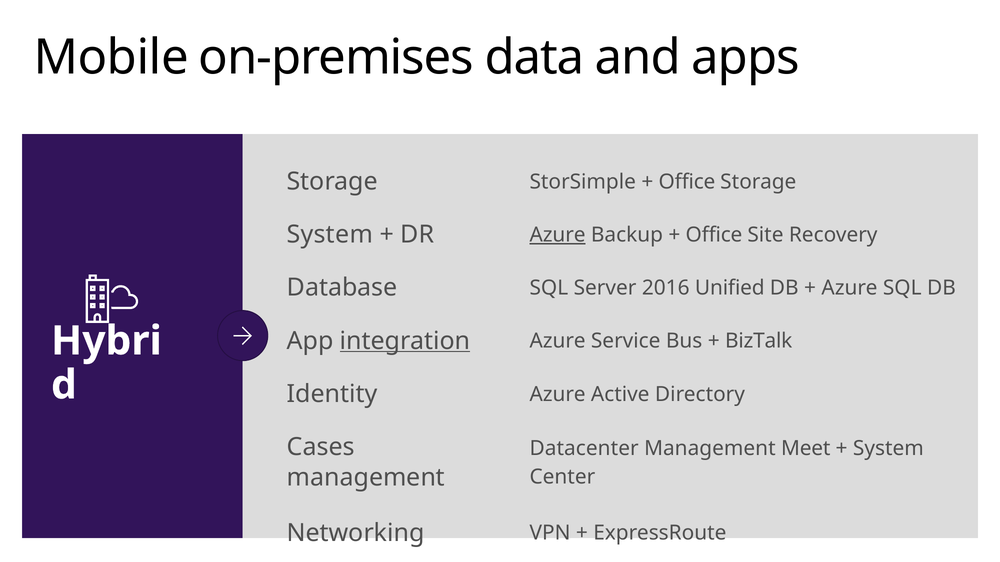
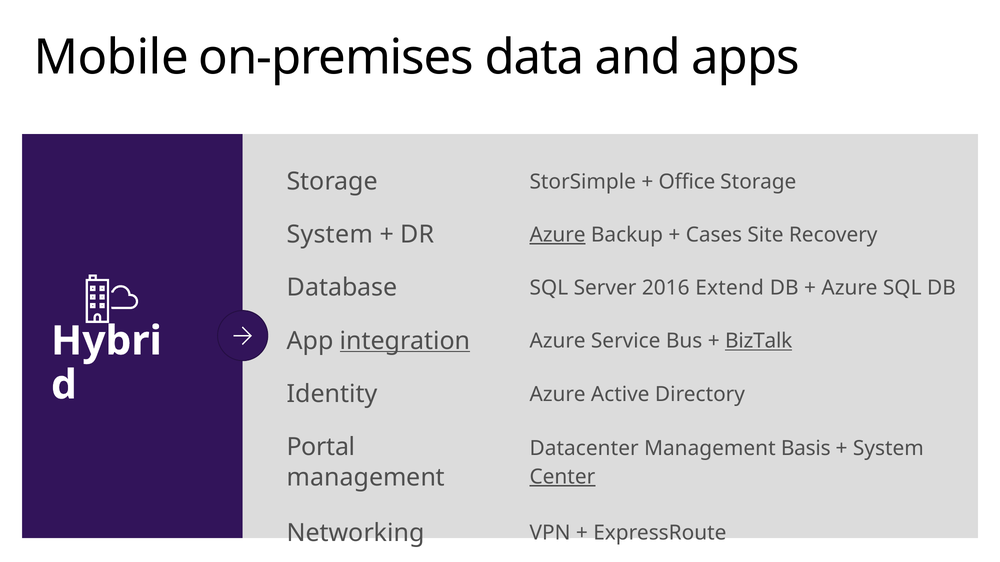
Office at (714, 235): Office -> Cases
Unified: Unified -> Extend
BizTalk underline: none -> present
Cases: Cases -> Portal
Meet: Meet -> Basis
Center underline: none -> present
